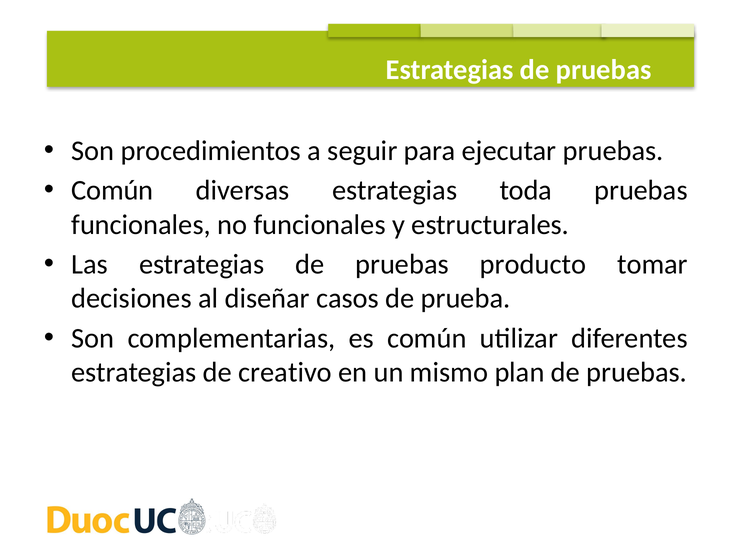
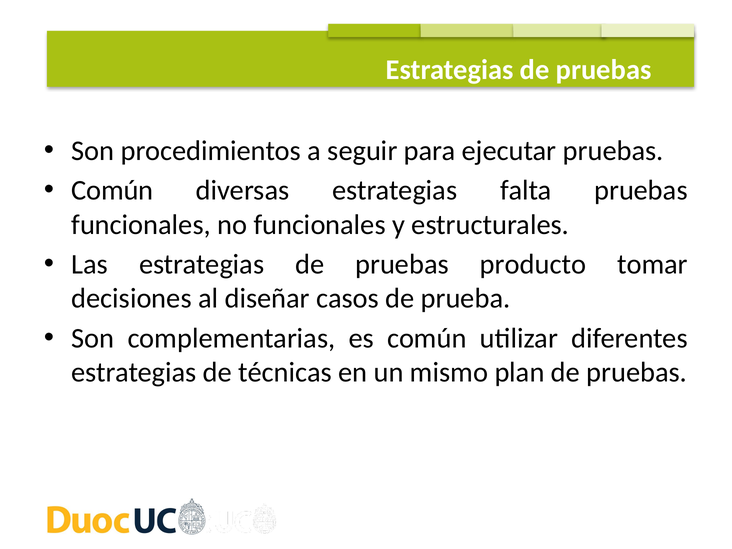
toda: toda -> falta
creativo: creativo -> técnicas
